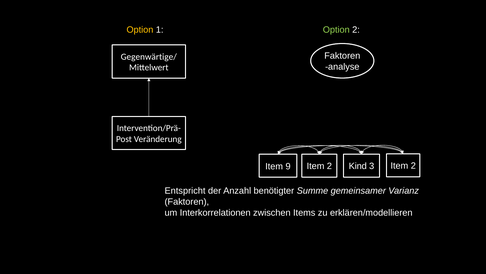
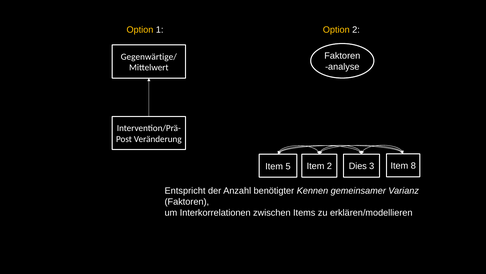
Option at (336, 30) colour: light green -> yellow
Kind: Kind -> Dies
3 Item 2: 2 -> 8
9: 9 -> 5
Summe: Summe -> Kennen
